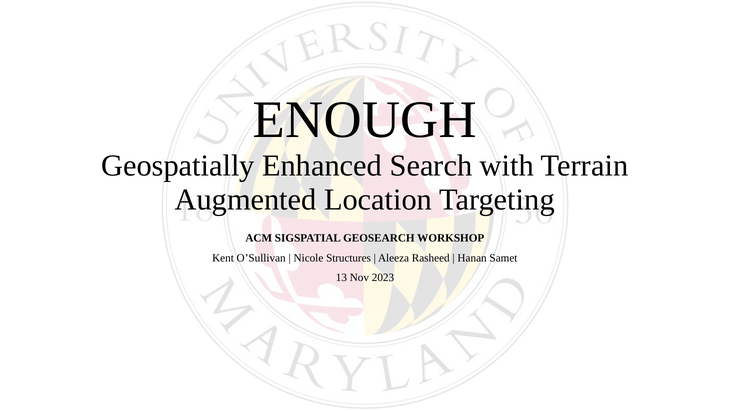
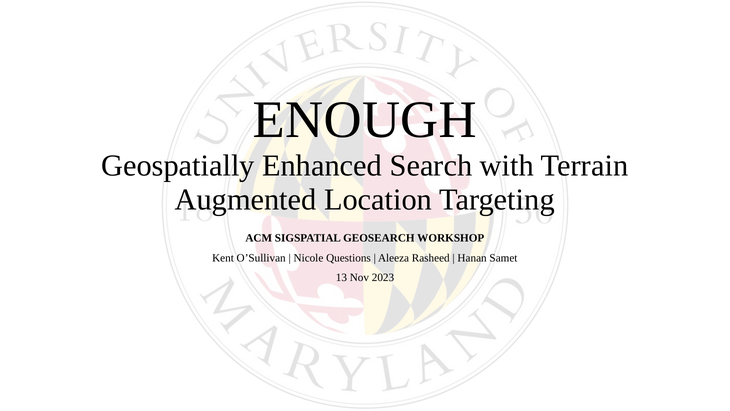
Structures: Structures -> Questions
